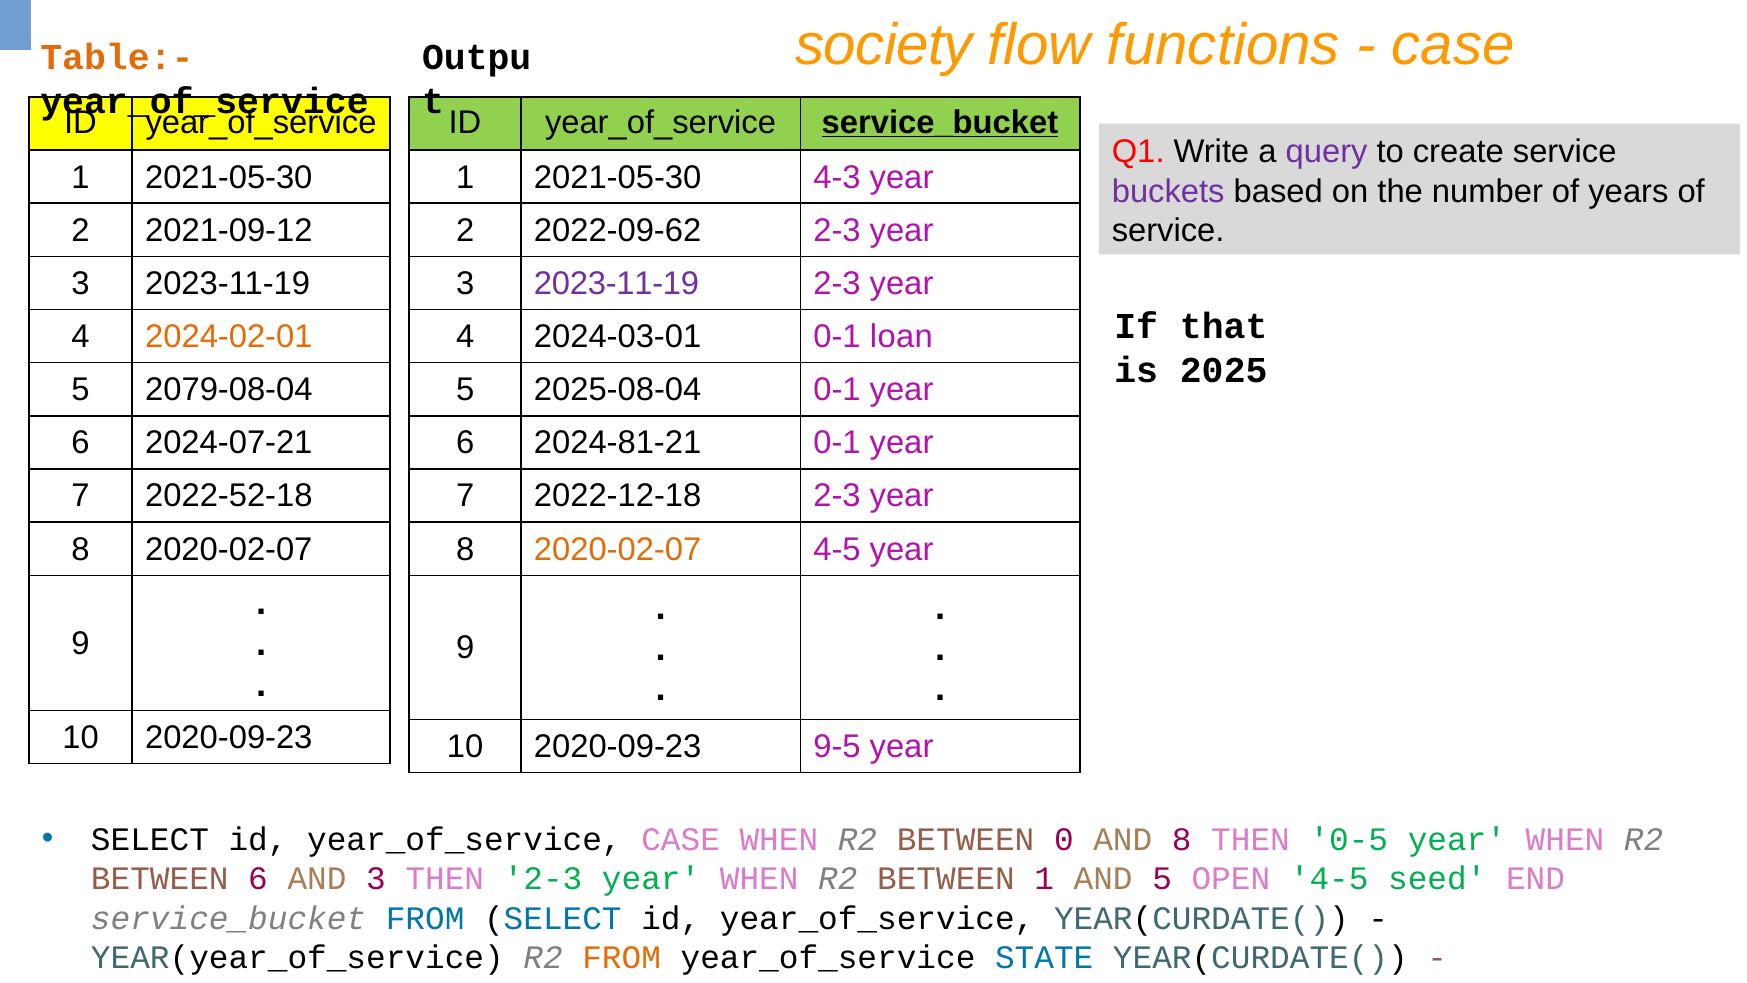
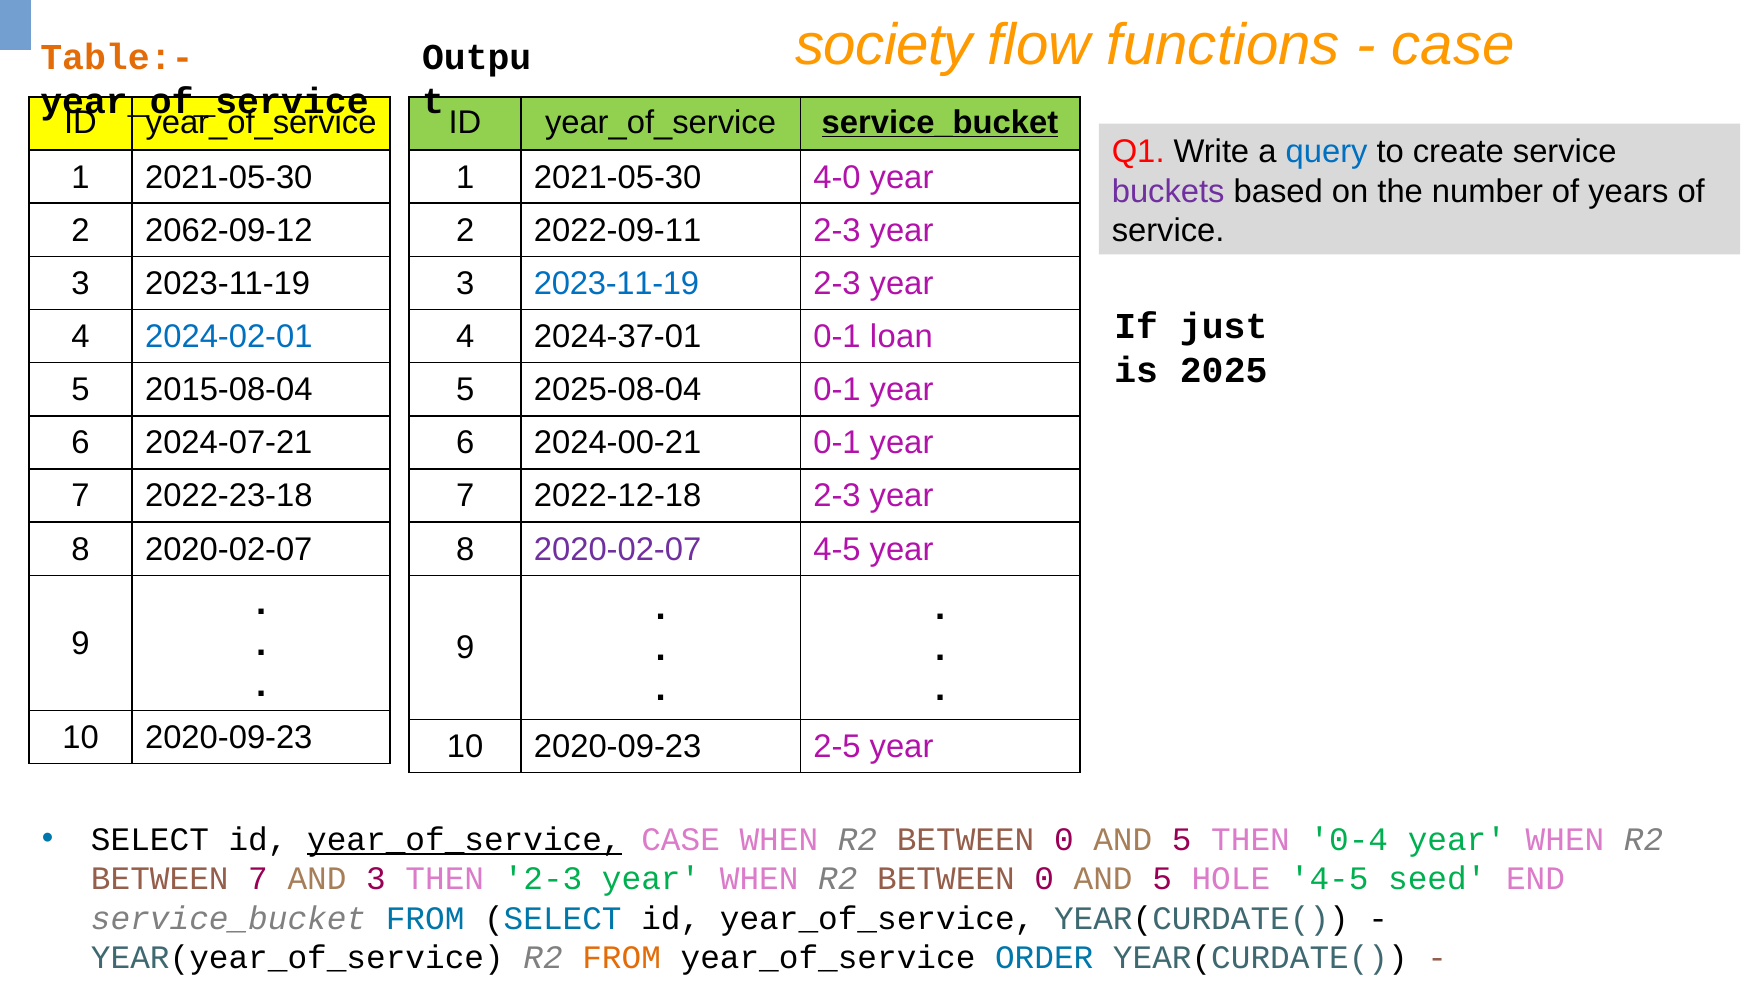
query colour: purple -> blue
4-3: 4-3 -> 4-0
2021-09-12: 2021-09-12 -> 2062-09-12
2022-09-62: 2022-09-62 -> 2022-09-11
2023-11-19 at (617, 283) colour: purple -> blue
that: that -> just
2024-02-01 colour: orange -> blue
2024-03-01: 2024-03-01 -> 2024-37-01
2079-08-04: 2079-08-04 -> 2015-08-04
2024-81-21: 2024-81-21 -> 2024-00-21
2022-52-18: 2022-52-18 -> 2022-23-18
2020-02-07 at (618, 549) colour: orange -> purple
9-5: 9-5 -> 2-5
year_of_service at (464, 840) underline: none -> present
8 at (1182, 840): 8 -> 5
0-5: 0-5 -> 0-4
BETWEEN 6: 6 -> 7
1 at (1044, 879): 1 -> 0
OPEN: OPEN -> HOLE
STATE: STATE -> ORDER
